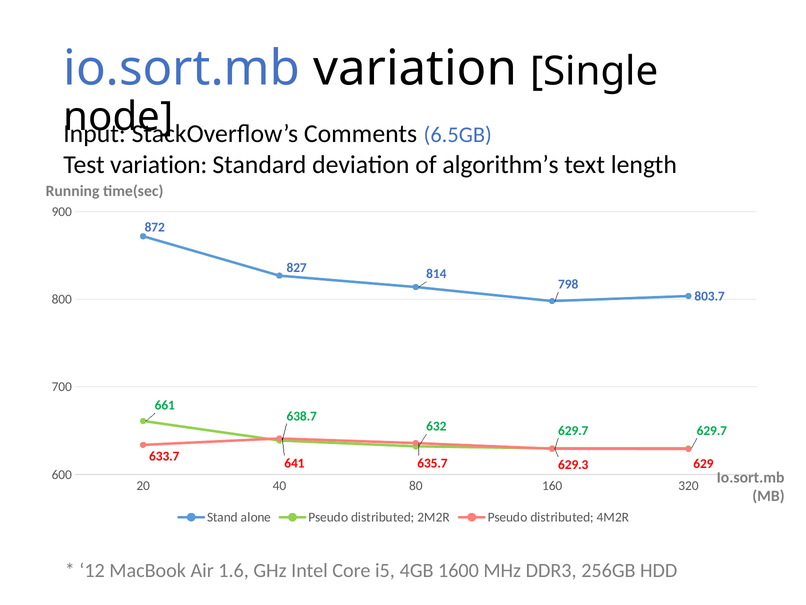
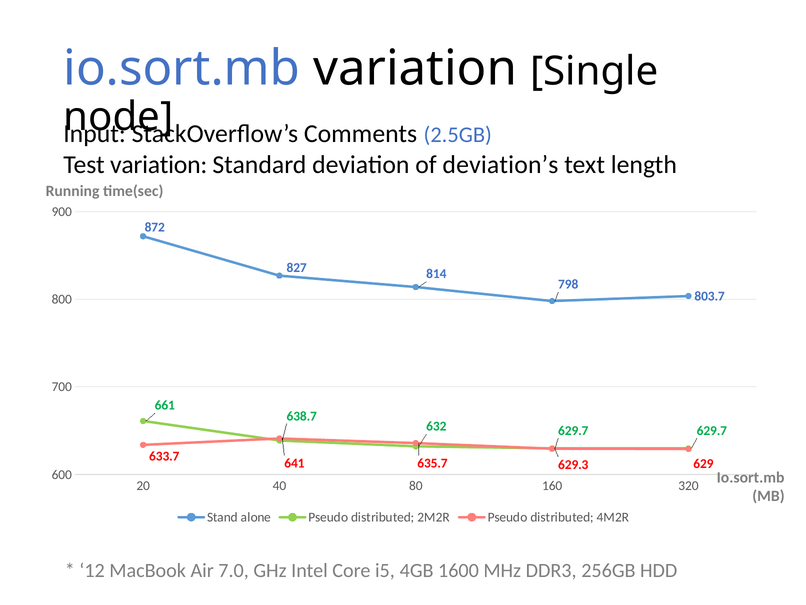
6.5GB: 6.5GB -> 2.5GB
algorithm’s: algorithm’s -> deviation’s
1.6: 1.6 -> 7.0
